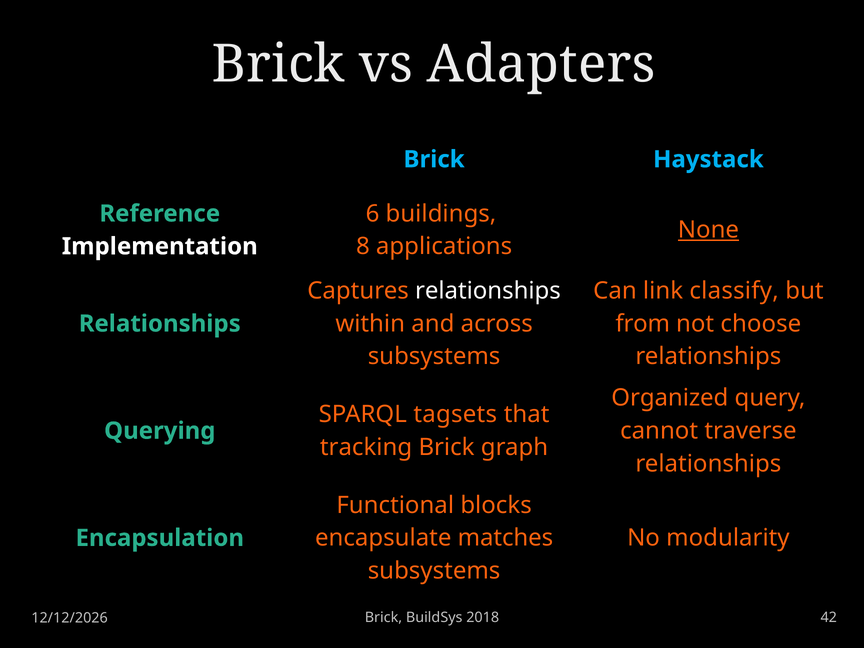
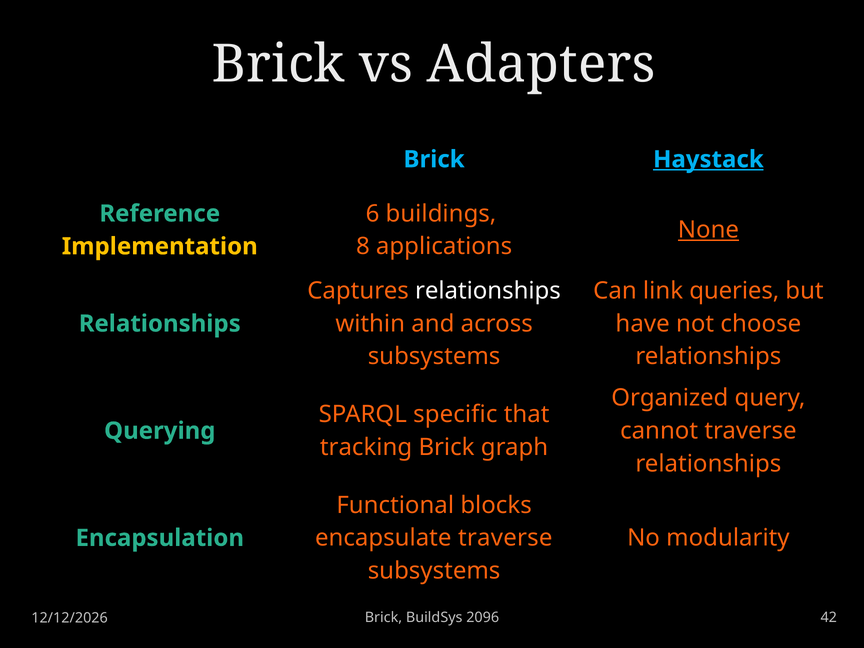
Haystack underline: none -> present
Implementation colour: white -> yellow
classify: classify -> queries
from: from -> have
tagsets: tagsets -> specific
encapsulate matches: matches -> traverse
2018: 2018 -> 2096
